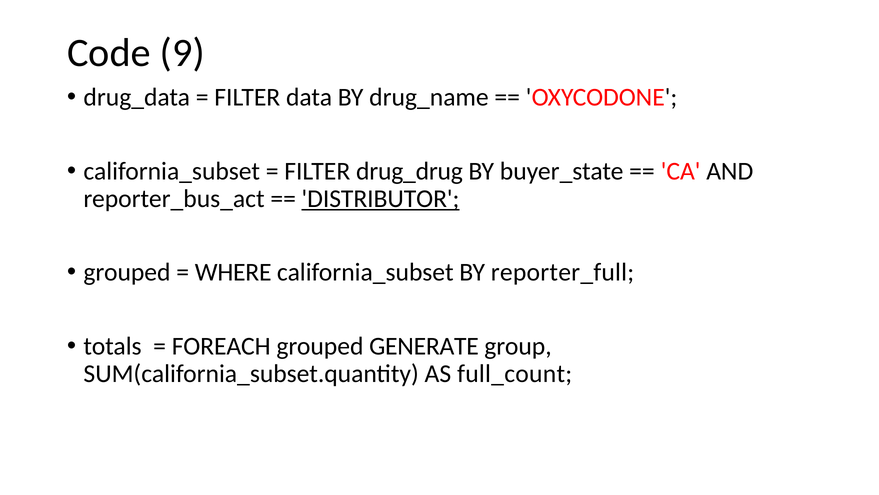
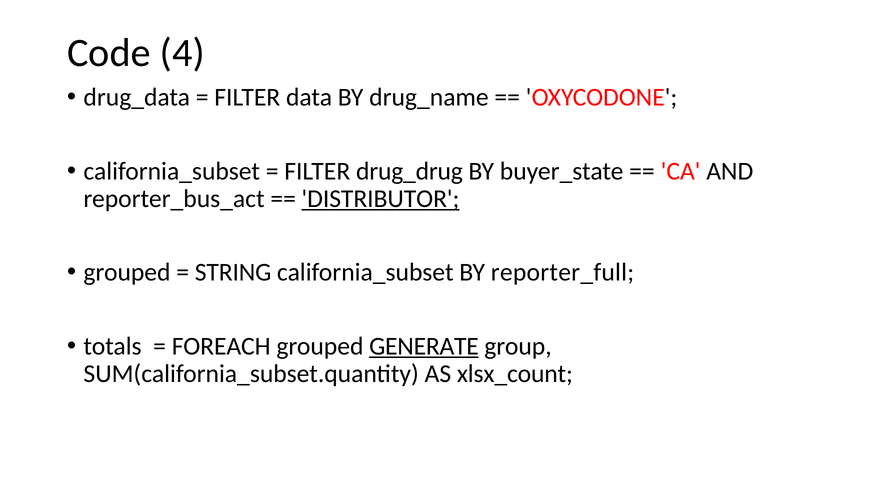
9: 9 -> 4
WHERE: WHERE -> STRING
GENERATE underline: none -> present
full_count: full_count -> xlsx_count
